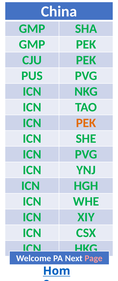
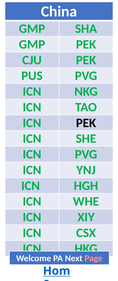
PEK at (86, 123) colour: orange -> black
